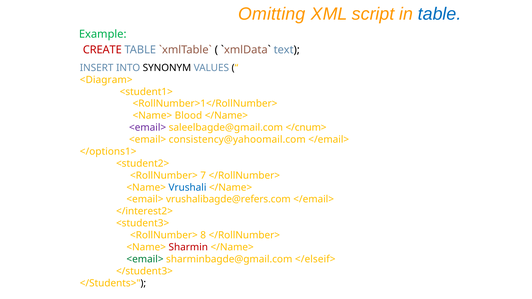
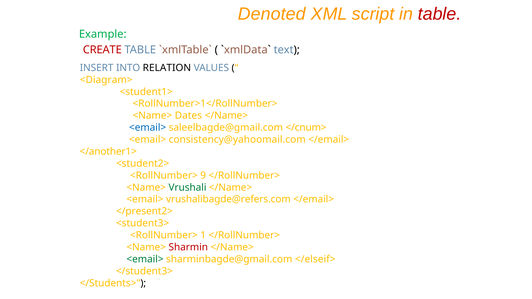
Omitting: Omitting -> Denoted
table at (440, 14) colour: blue -> red
SYNONYM: SYNONYM -> RELATION
Blood: Blood -> Dates
<email> at (148, 128) colour: purple -> blue
</options1>: </options1> -> </another1>
7: 7 -> 9
Vrushali colour: blue -> green
</interest2>: </interest2> -> </present2>
8: 8 -> 1
